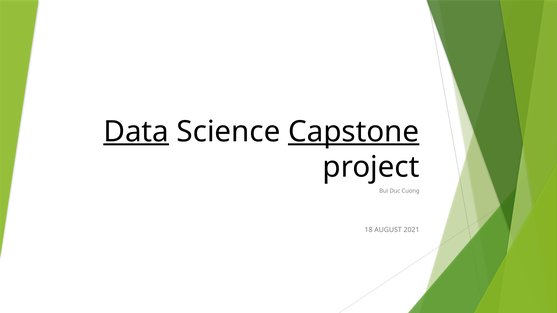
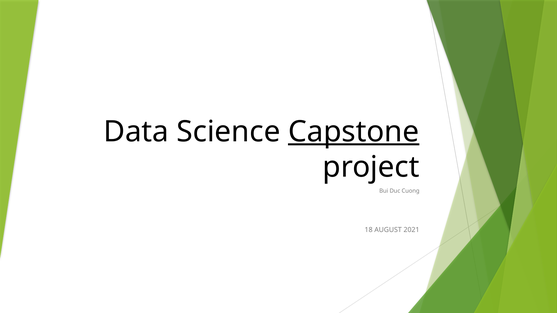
Data underline: present -> none
